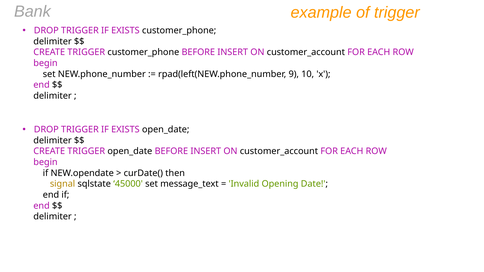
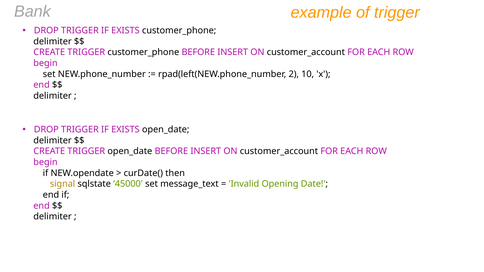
9: 9 -> 2
